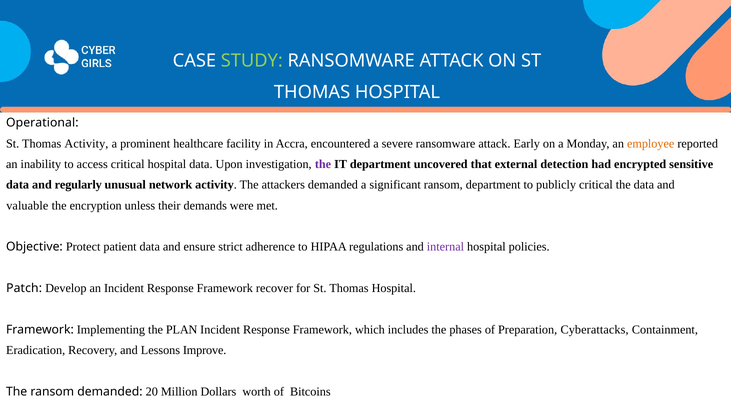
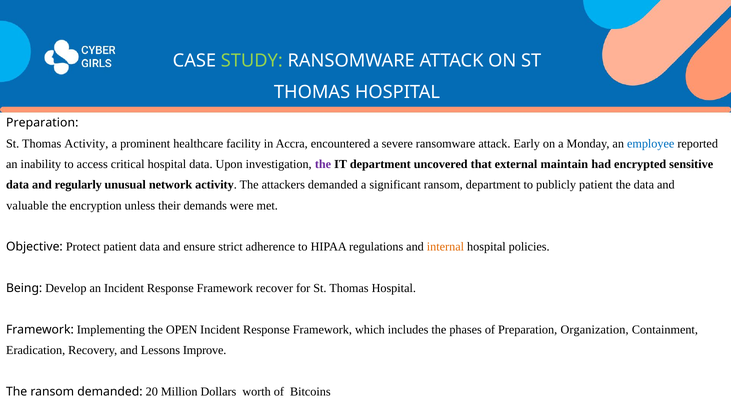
Operational at (42, 123): Operational -> Preparation
employee colour: orange -> blue
detection: detection -> maintain
publicly critical: critical -> patient
internal colour: purple -> orange
Patch: Patch -> Being
PLAN: PLAN -> OPEN
Cyberattacks: Cyberattacks -> Organization
